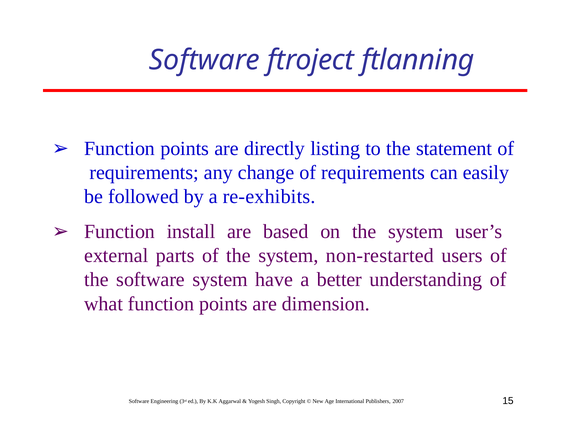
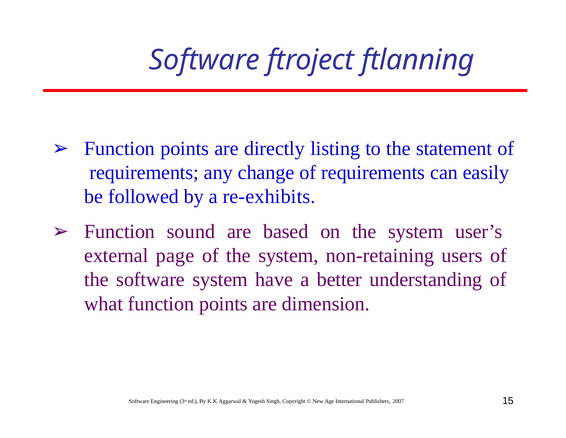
install: install -> sound
parts: parts -> page
non-restarted: non-restarted -> non-retaining
